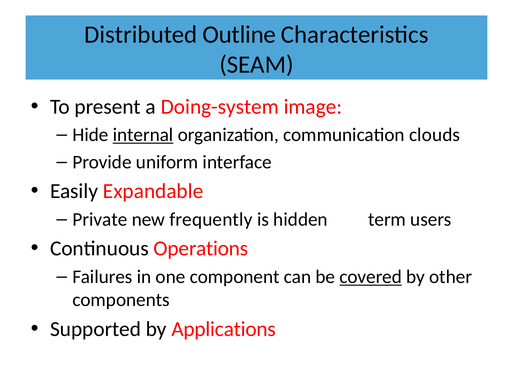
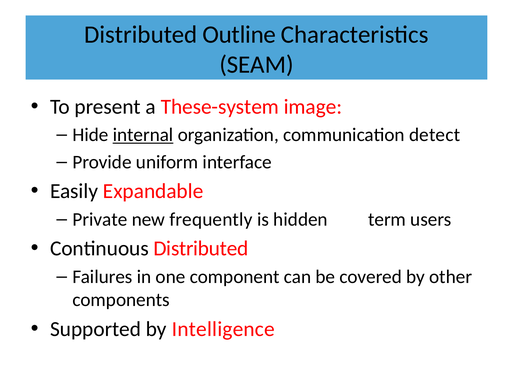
Doing-system: Doing-system -> These-system
clouds: clouds -> detect
Continuous Operations: Operations -> Distributed
covered underline: present -> none
Applications: Applications -> Intelligence
